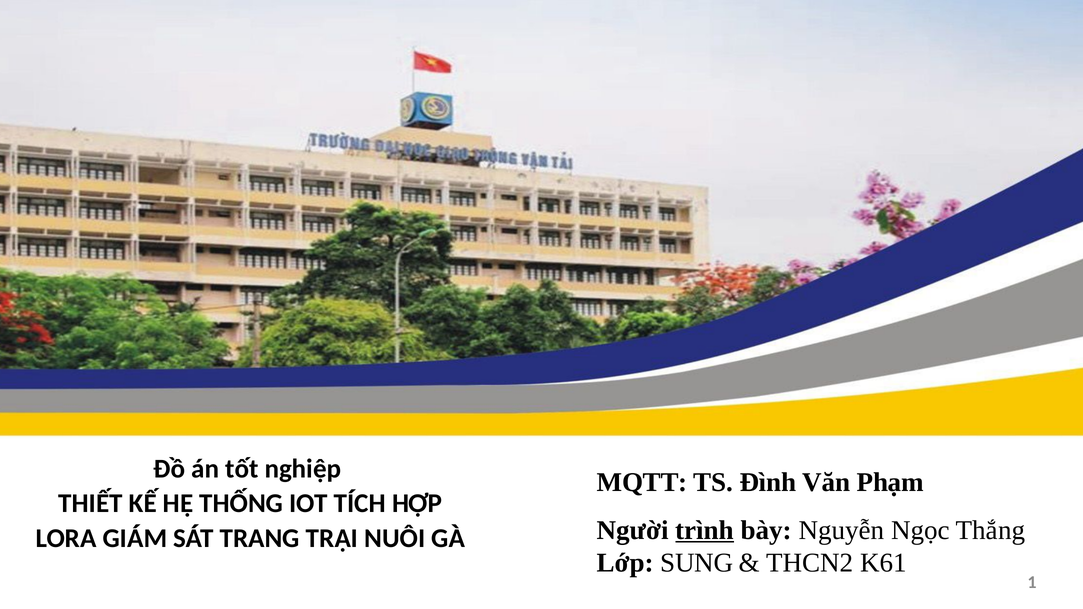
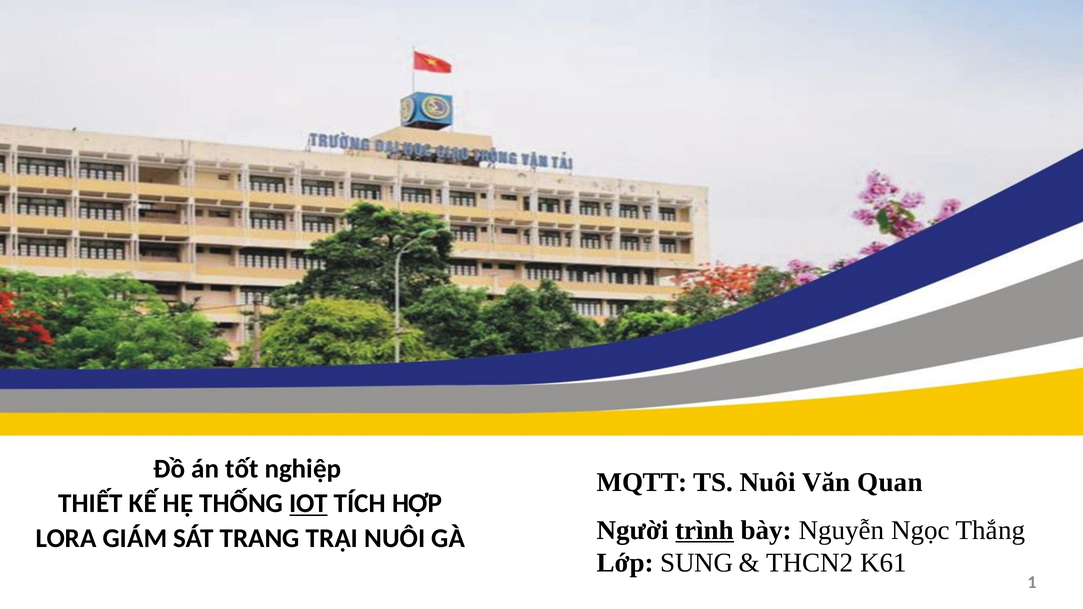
TS Đình: Đình -> Nuôi
Phạm: Phạm -> Quan
IOT underline: none -> present
